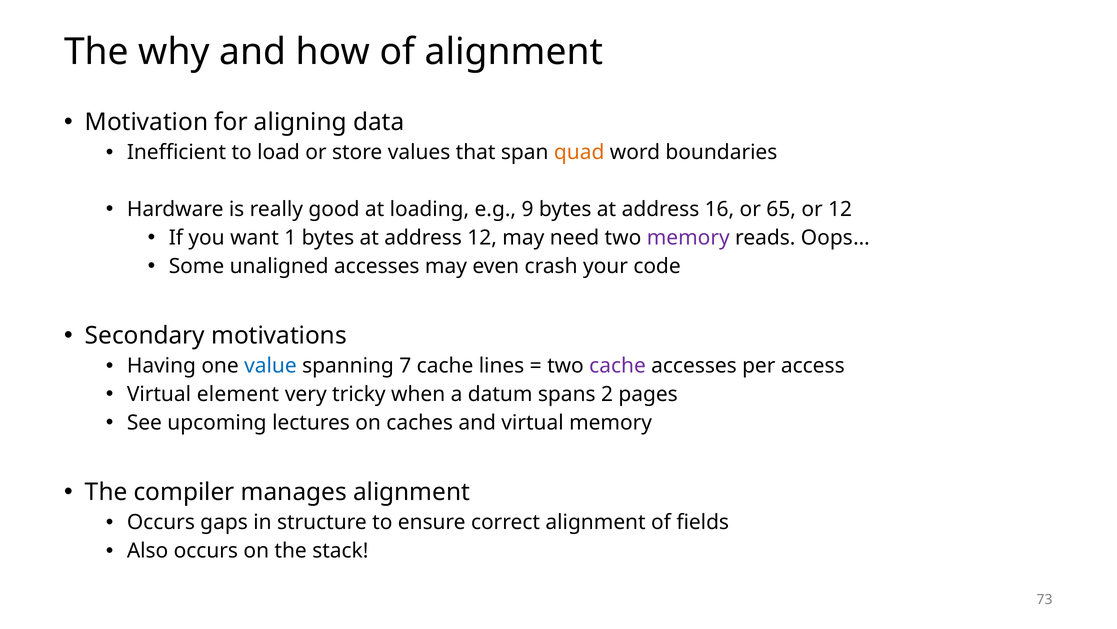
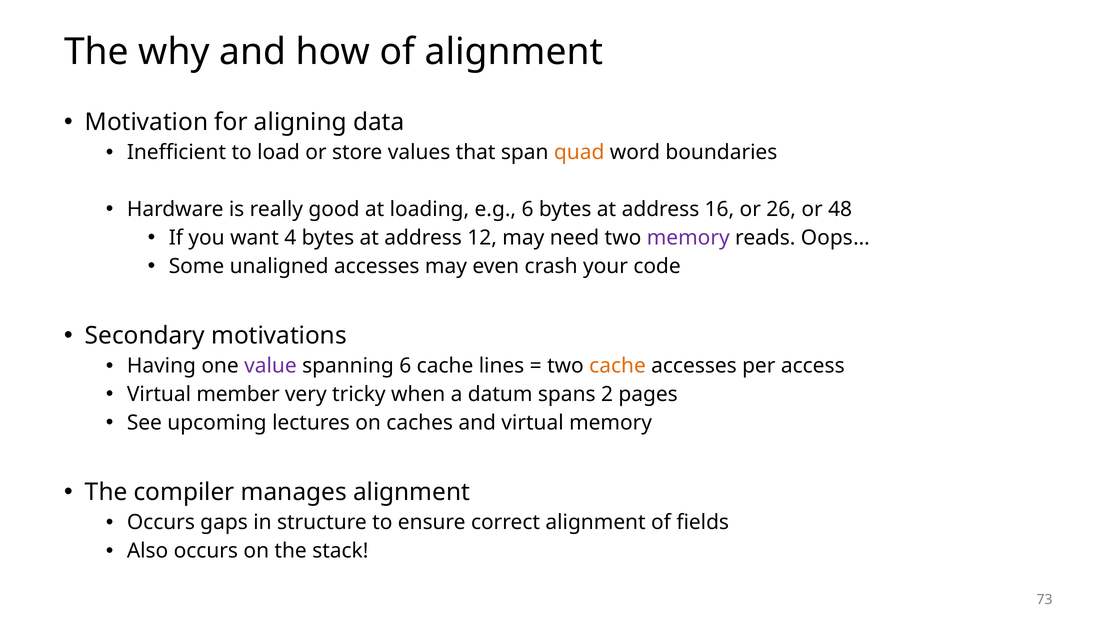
e.g 9: 9 -> 6
65: 65 -> 26
or 12: 12 -> 48
1: 1 -> 4
value colour: blue -> purple
spanning 7: 7 -> 6
cache at (618, 365) colour: purple -> orange
element: element -> member
